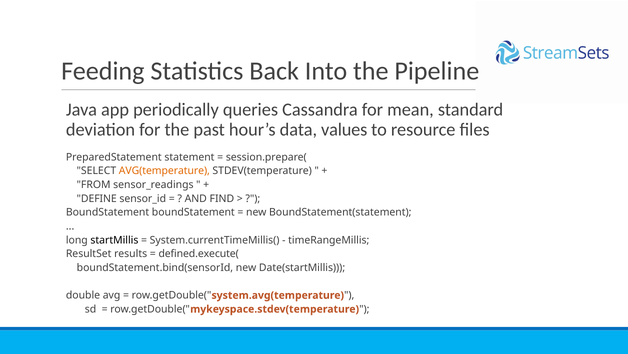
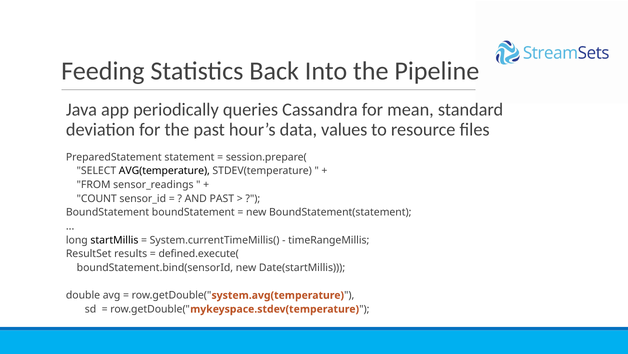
AVG(temperature colour: orange -> black
DEFINE: DEFINE -> COUNT
AND FIND: FIND -> PAST
